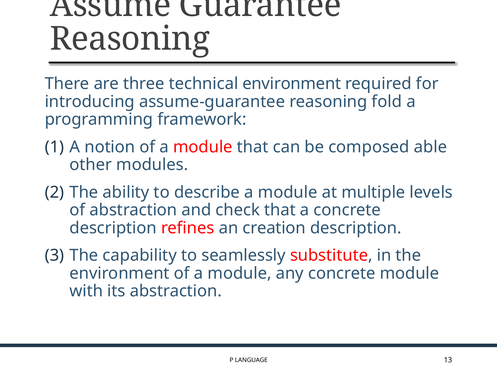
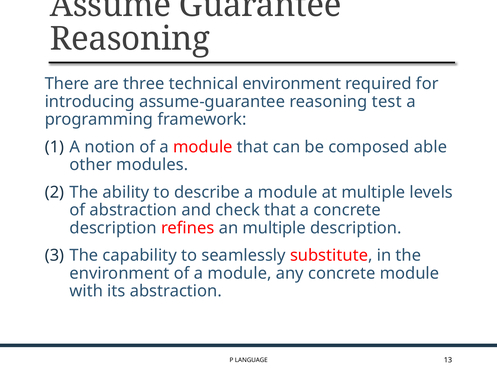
fold: fold -> test
an creation: creation -> multiple
